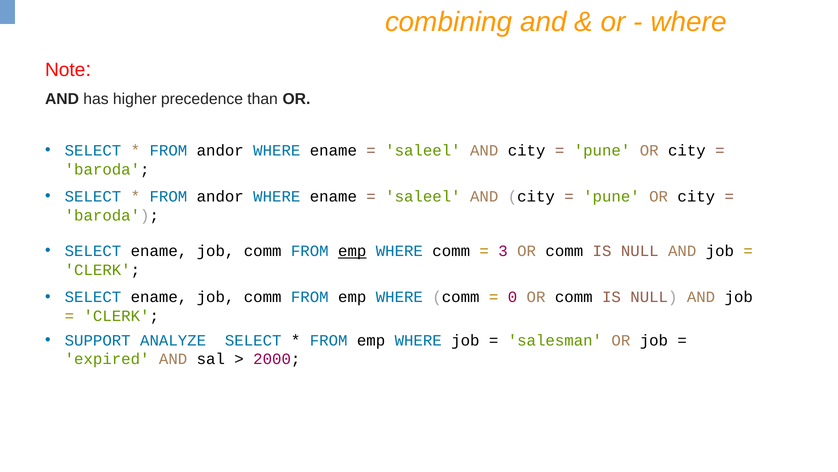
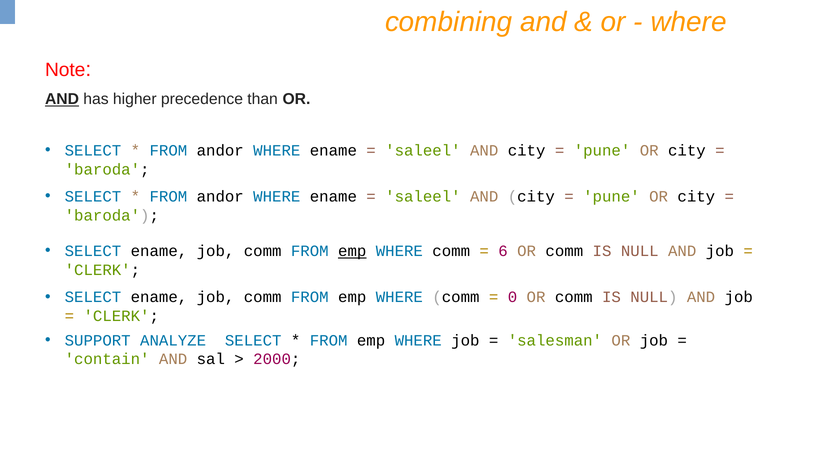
AND at (62, 99) underline: none -> present
3: 3 -> 6
expired: expired -> contain
